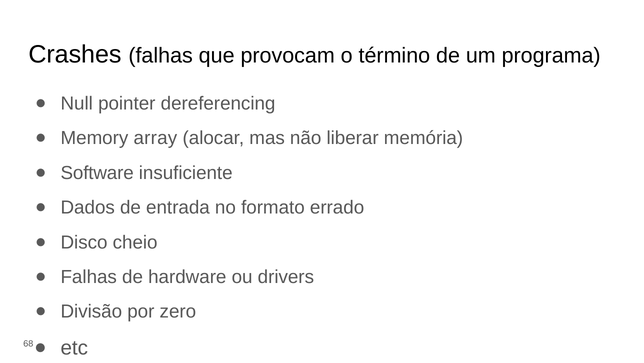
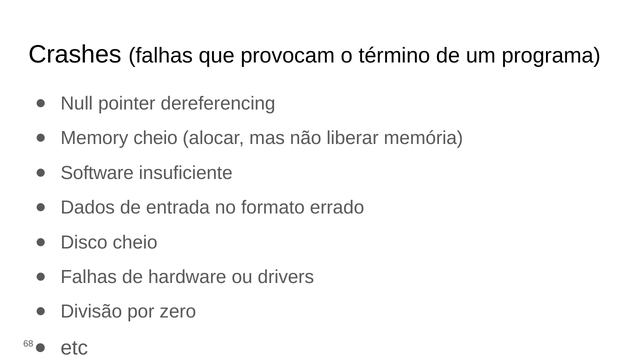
Memory array: array -> cheio
